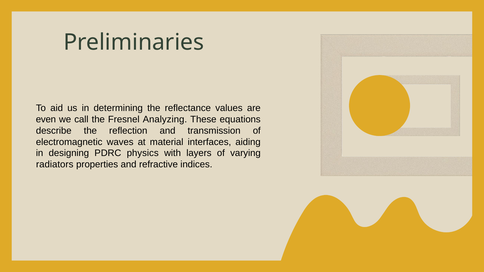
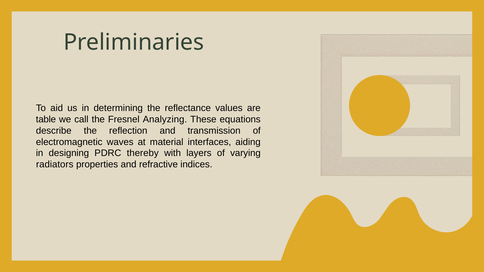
even: even -> table
physics: physics -> thereby
